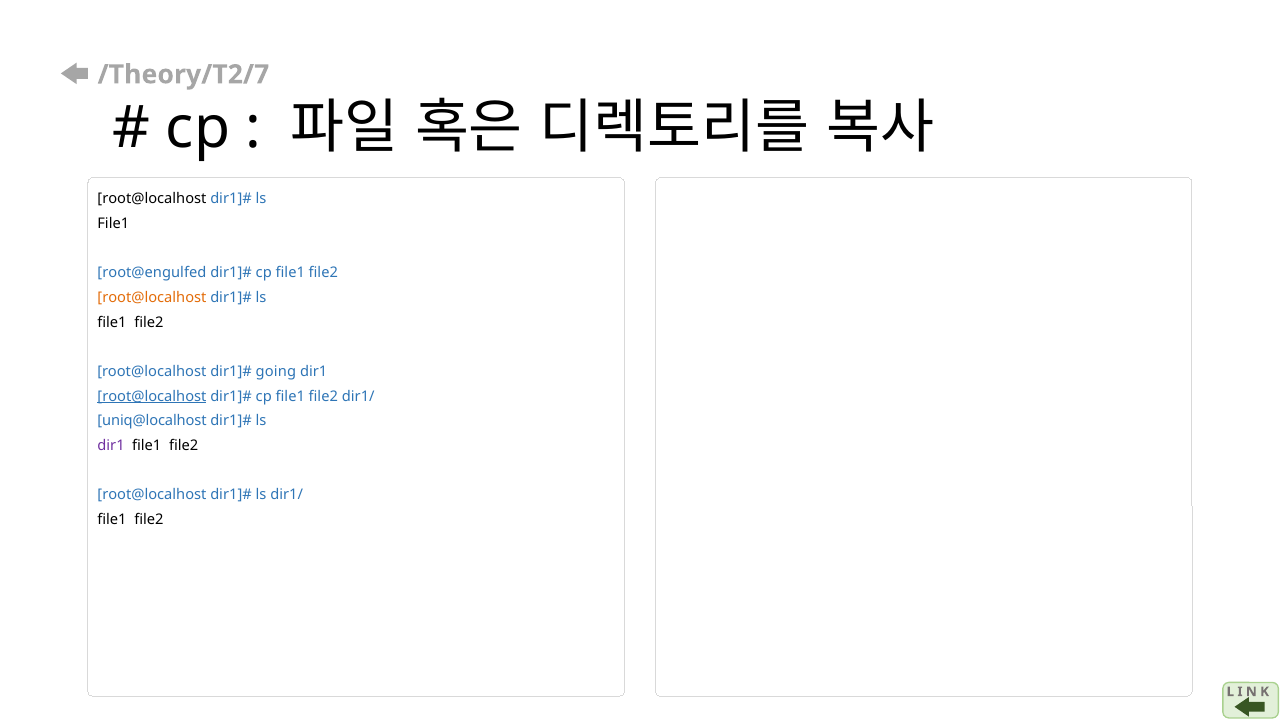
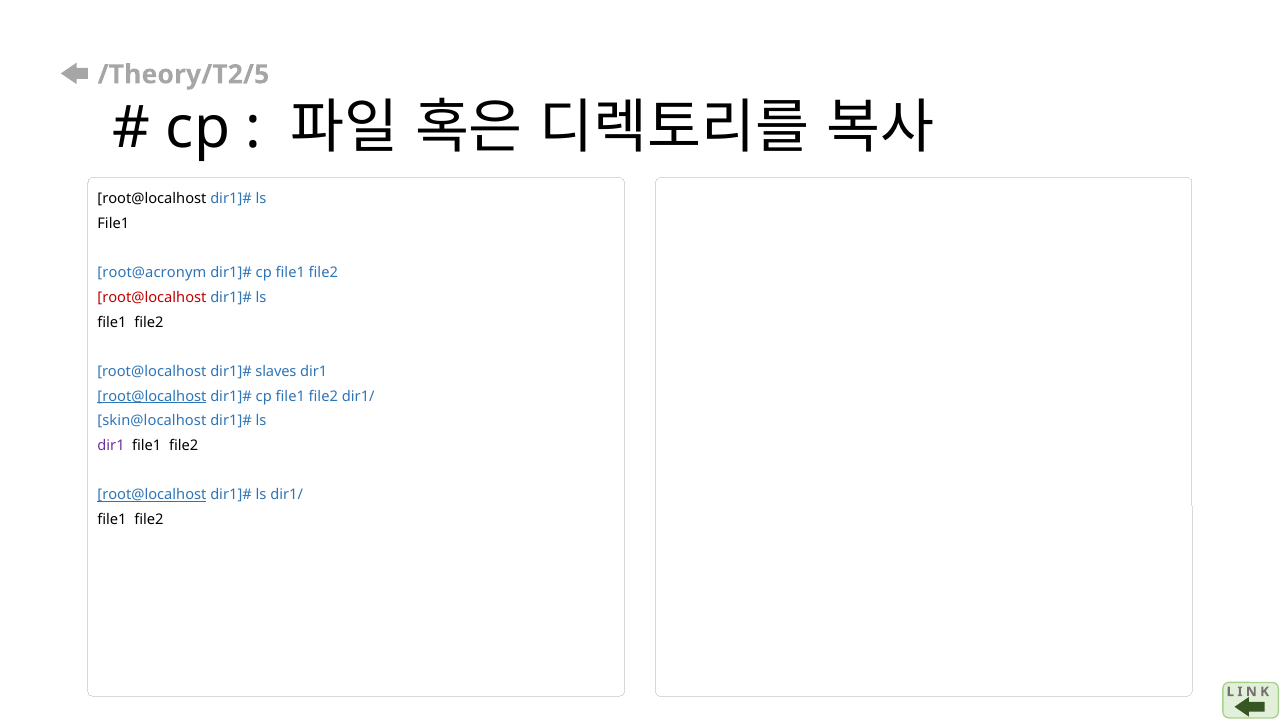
/Theory/T2/7: /Theory/T2/7 -> /Theory/T2/5
root@engulfed: root@engulfed -> root@acronym
root@localhost at (152, 298) colour: orange -> red
going: going -> slaves
uniq@localhost: uniq@localhost -> skin@localhost
root@localhost at (152, 495) underline: none -> present
